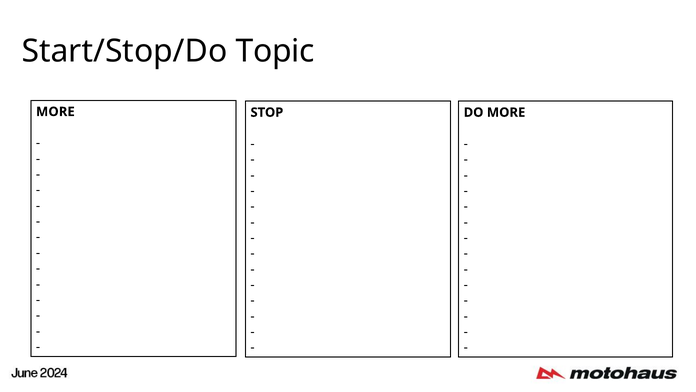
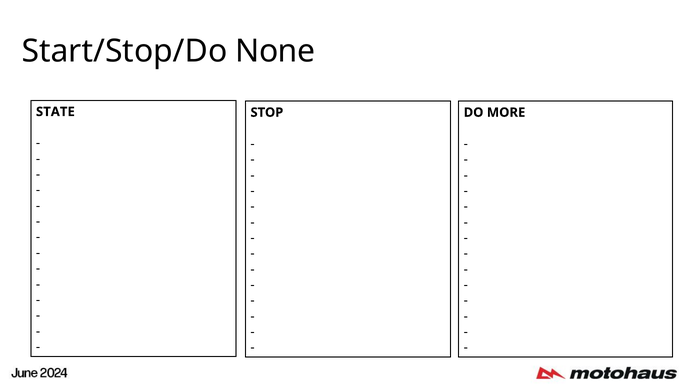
Topic: Topic -> None
MORE at (55, 112): MORE -> STATE
